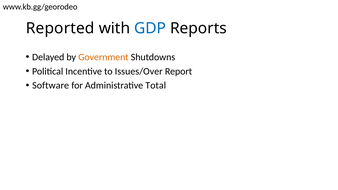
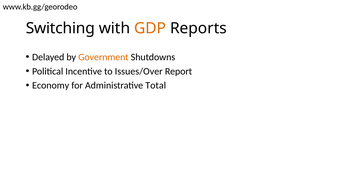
Reported: Reported -> Switching
GDP colour: blue -> orange
Software: Software -> Economy
